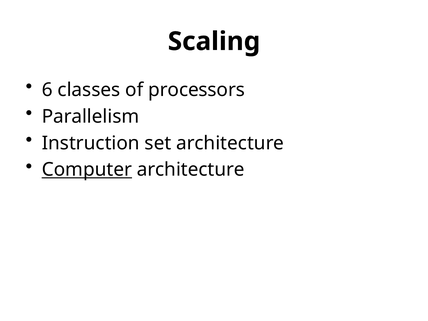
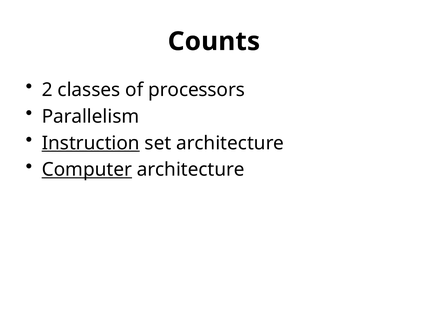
Scaling: Scaling -> Counts
6: 6 -> 2
Instruction underline: none -> present
